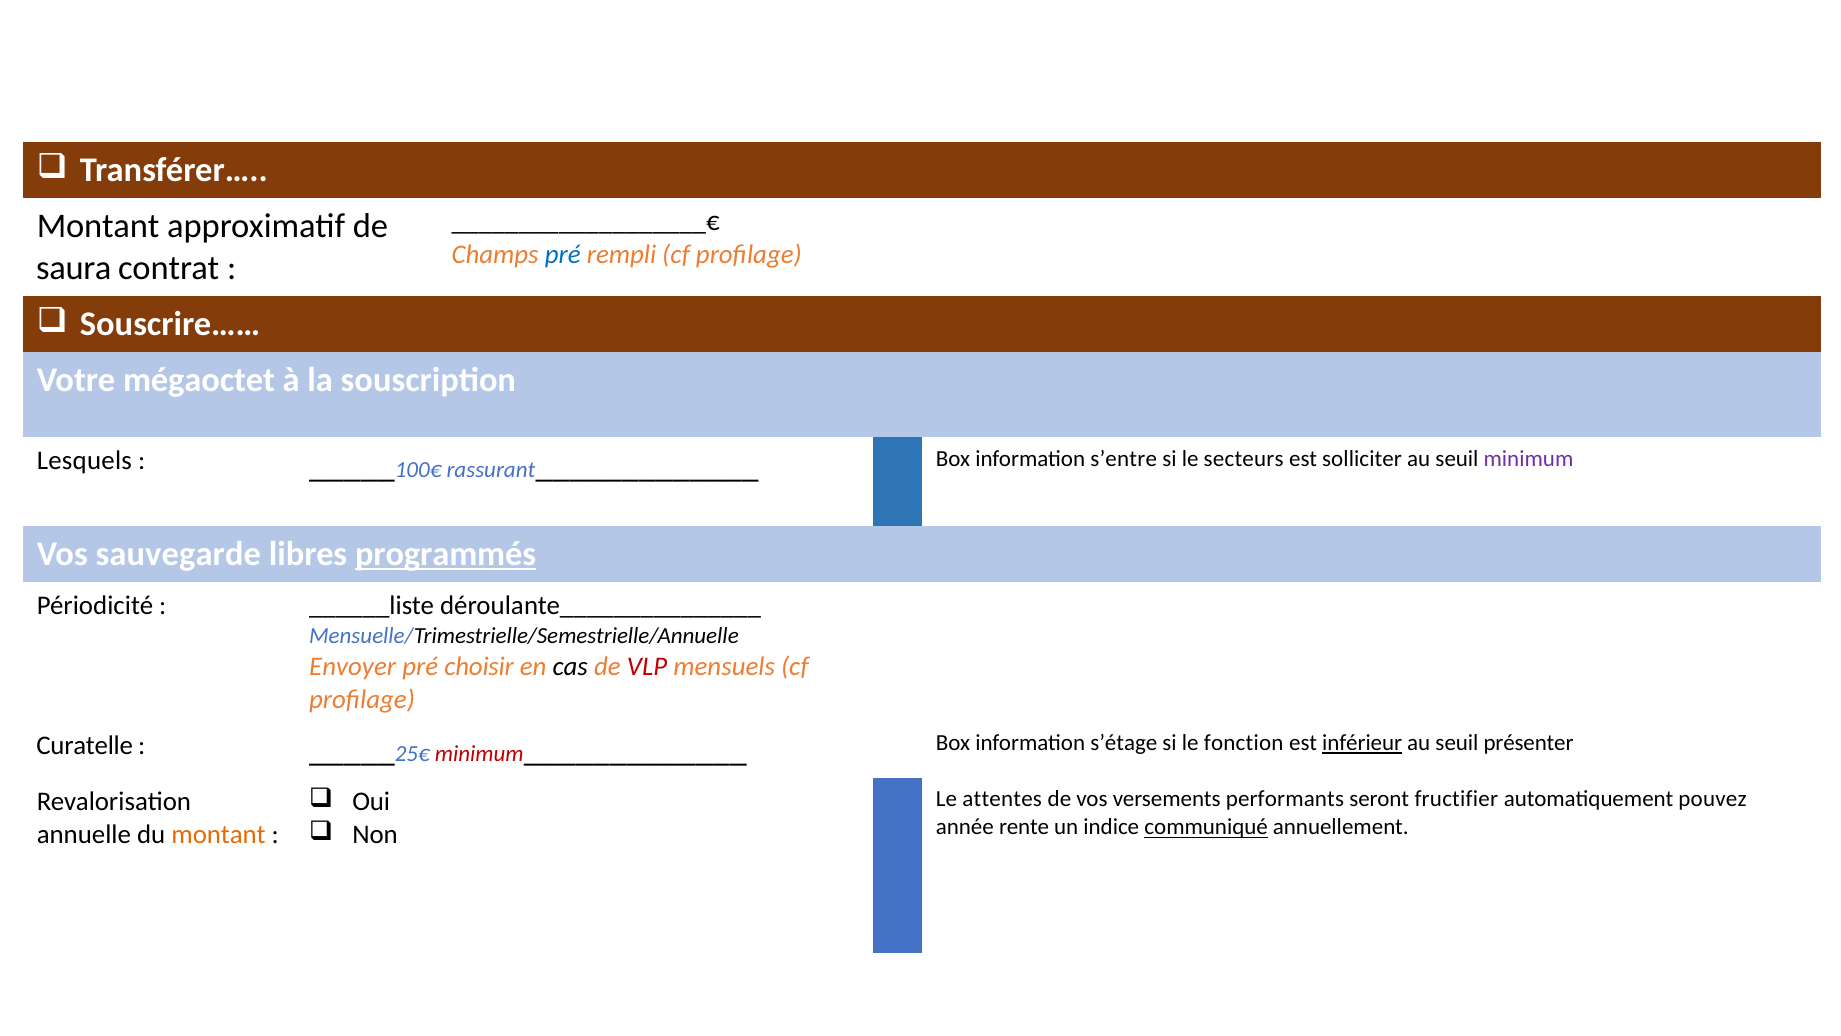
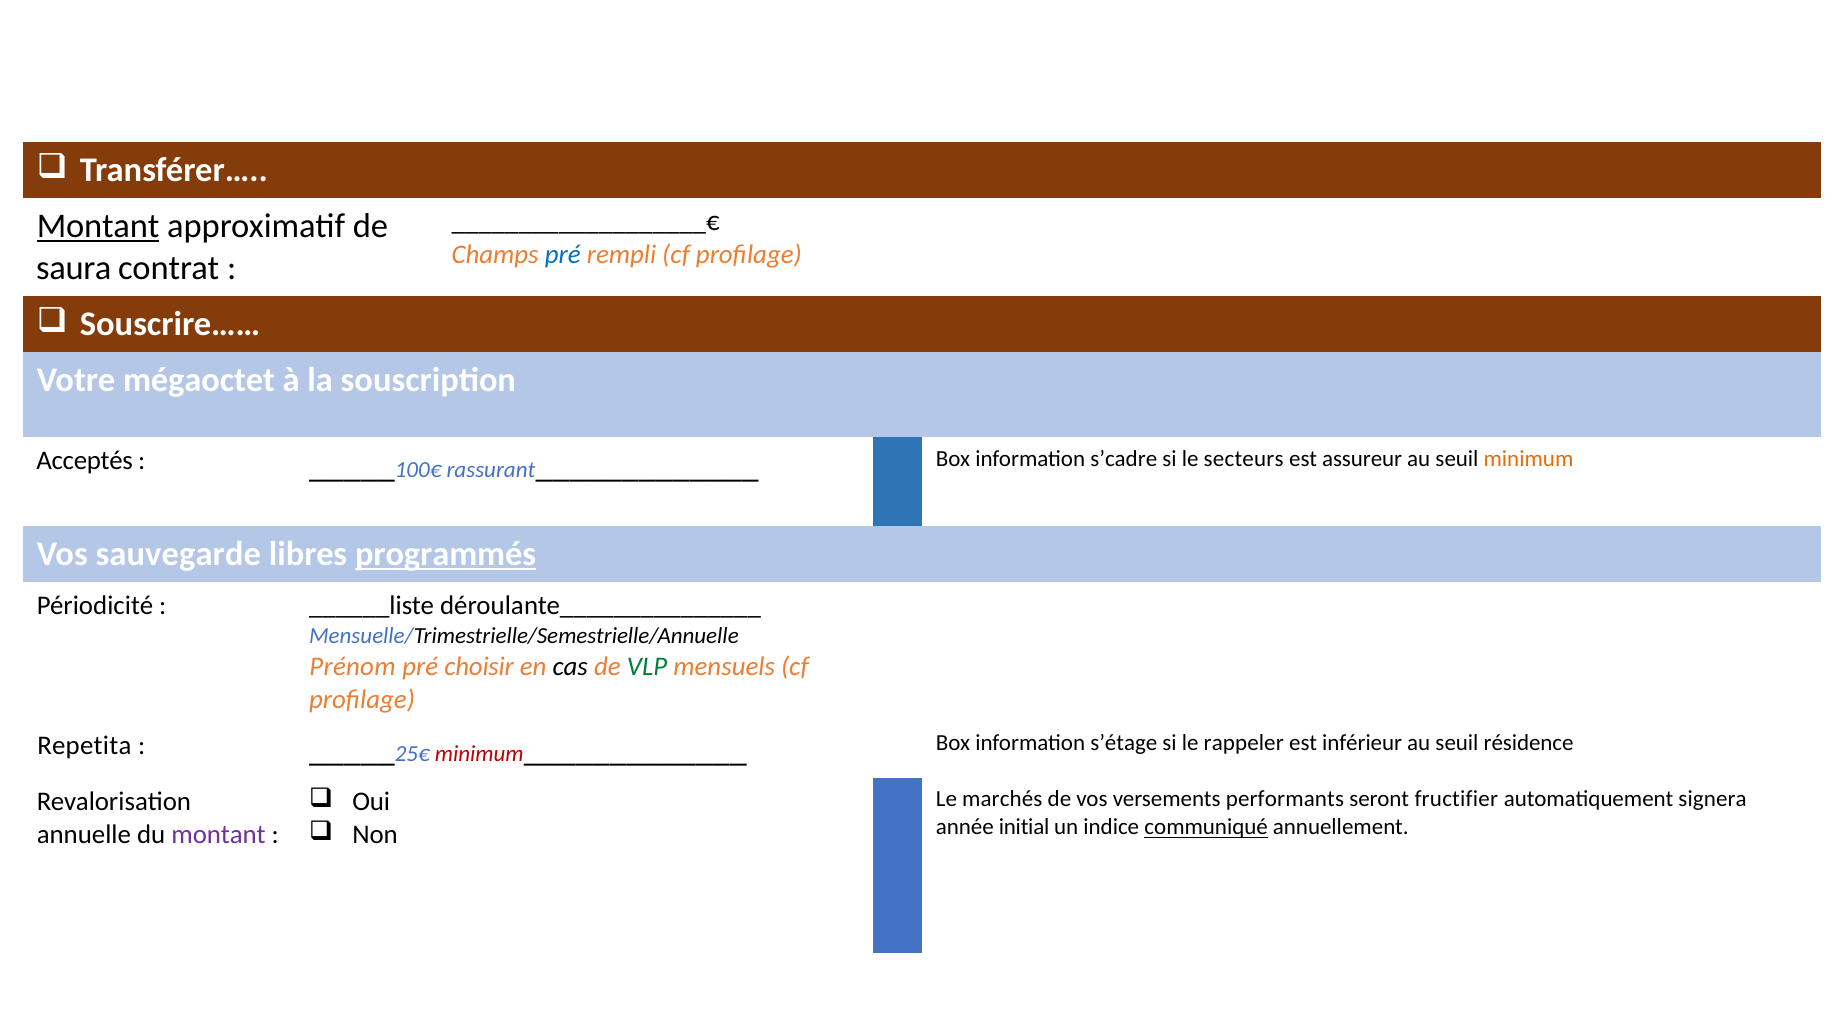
Montant at (98, 226) underline: none -> present
Lesquels: Lesquels -> Acceptés
s’entre: s’entre -> s’cadre
solliciter: solliciter -> assureur
minimum at (1528, 458) colour: purple -> orange
Envoyer: Envoyer -> Prénom
VLP colour: red -> green
Curatelle: Curatelle -> Repetita
fonction: fonction -> rappeler
inférieur underline: present -> none
présenter: présenter -> résidence
attentes: attentes -> marchés
pouvez: pouvez -> signera
rente: rente -> initial
montant at (219, 834) colour: orange -> purple
